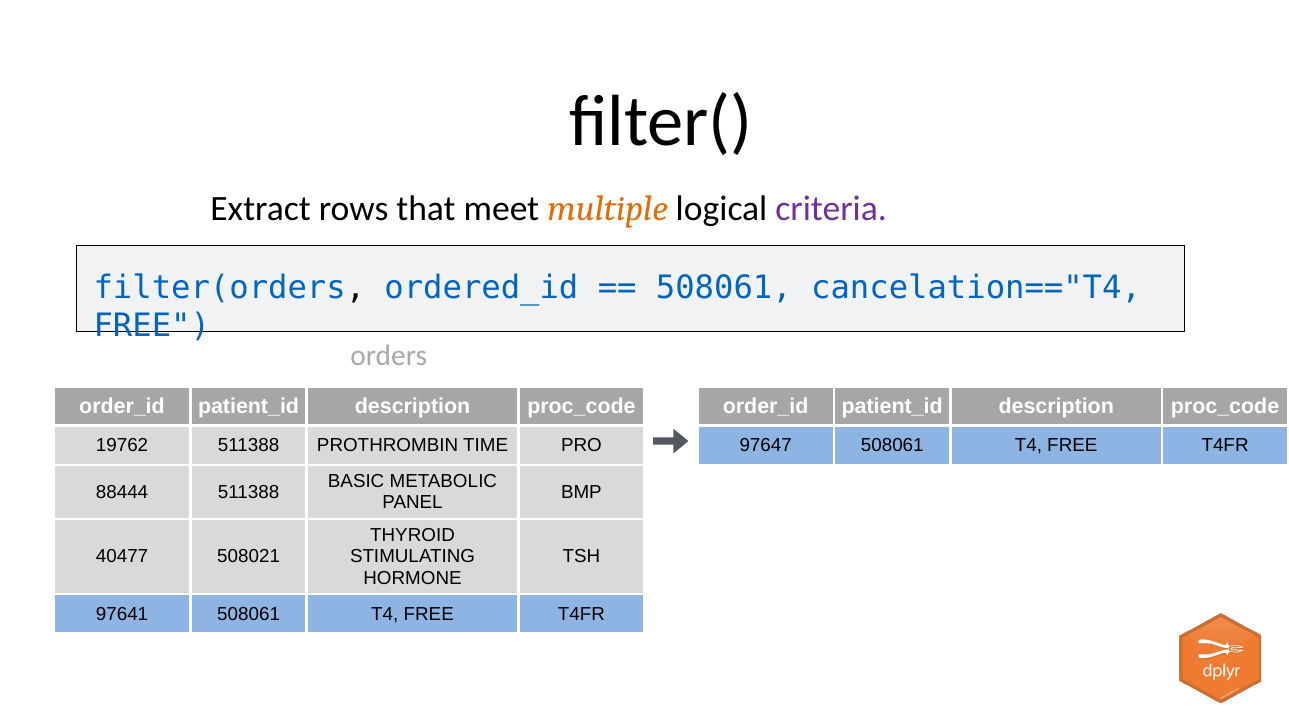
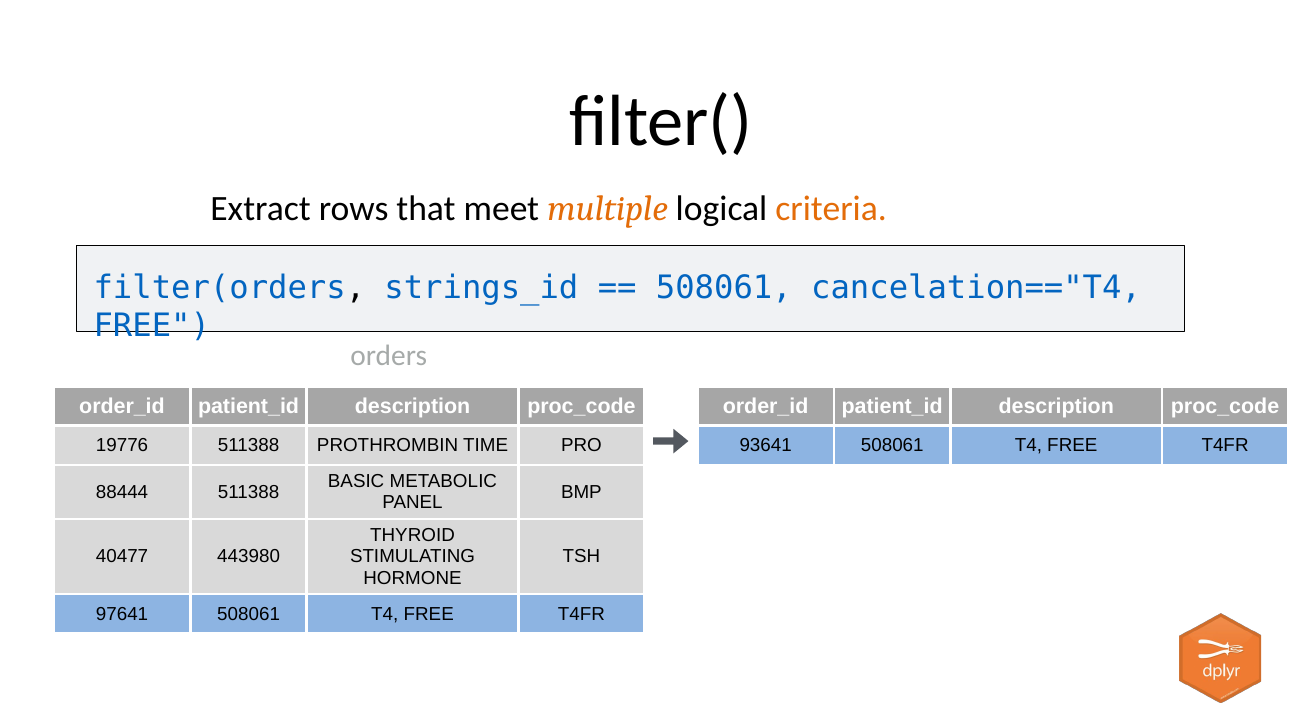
criteria colour: purple -> orange
ordered_id: ordered_id -> strings_id
19762: 19762 -> 19776
97647: 97647 -> 93641
508021: 508021 -> 443980
